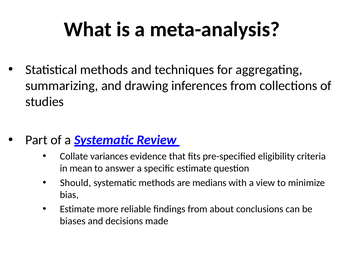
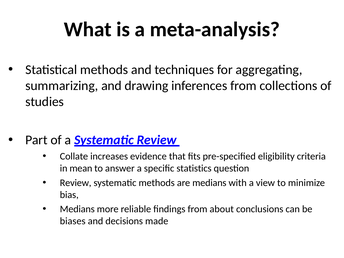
variances: variances -> increases
specific estimate: estimate -> statistics
Should at (76, 183): Should -> Review
Estimate at (77, 209): Estimate -> Medians
